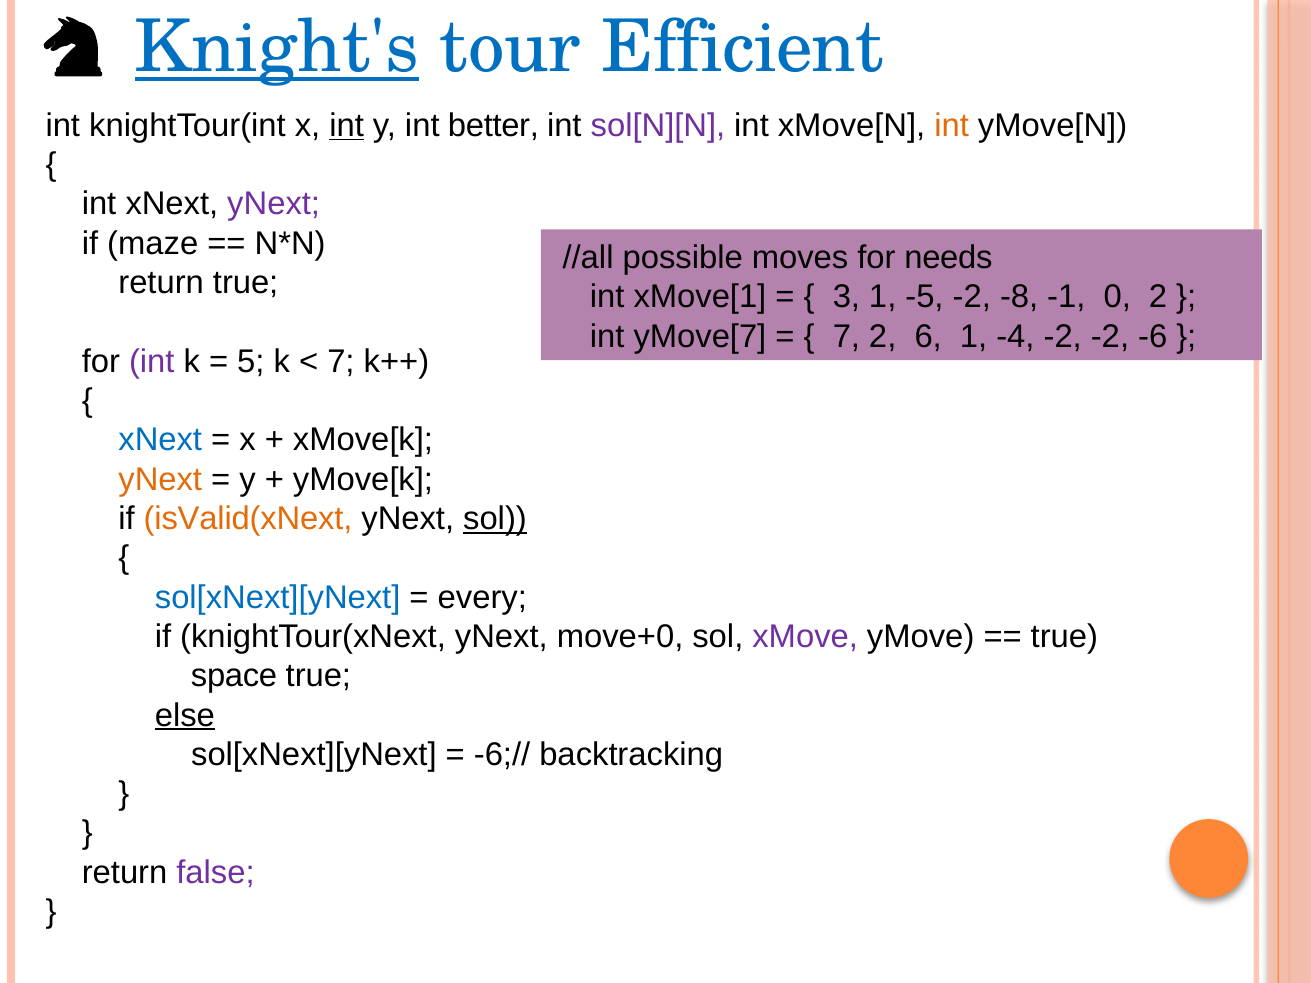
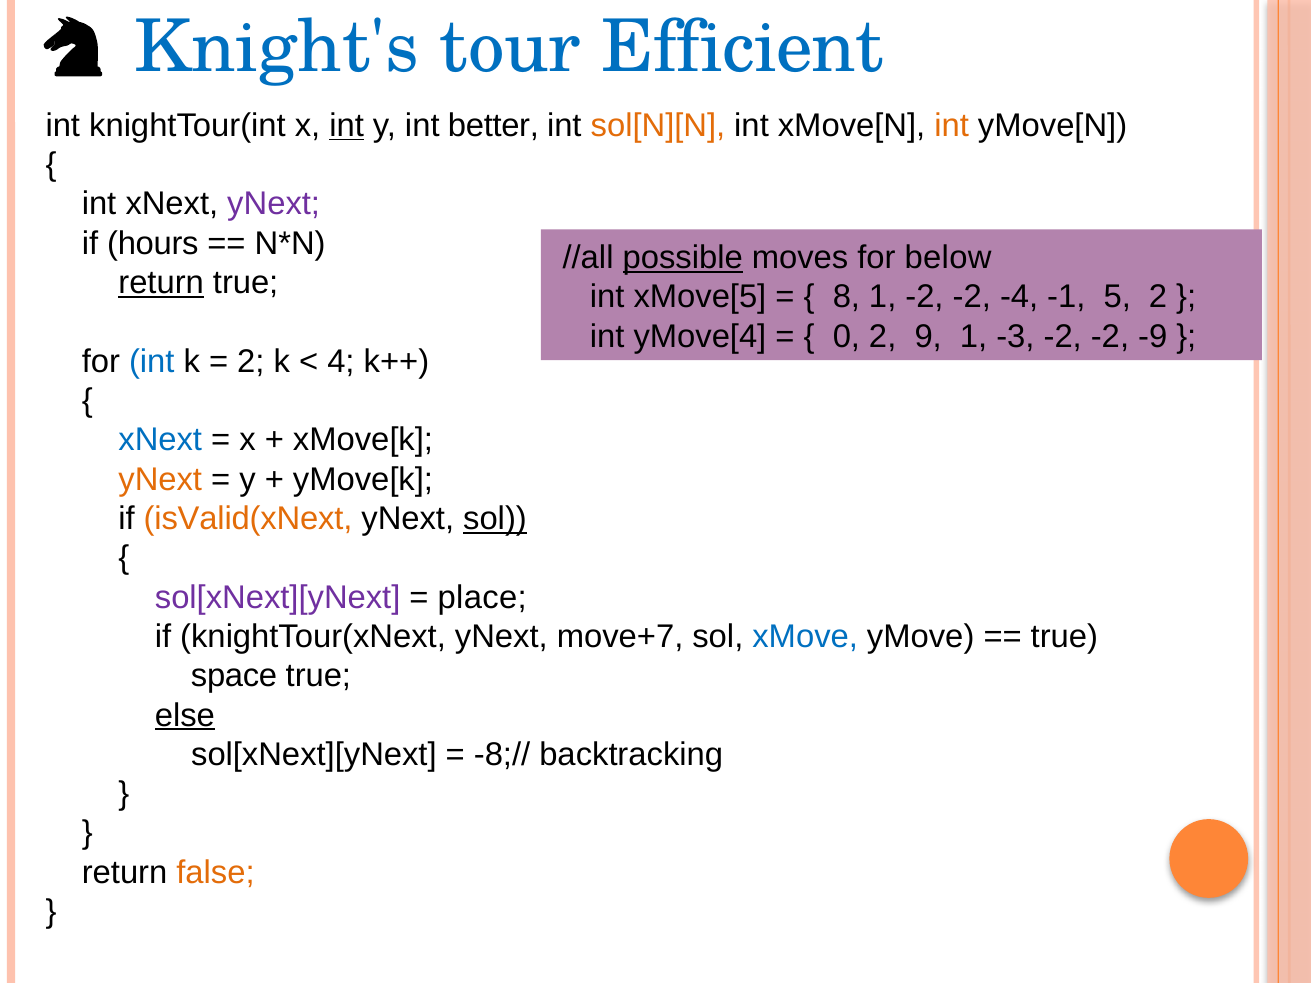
Knight's underline: present -> none
sol[N][N colour: purple -> orange
maze: maze -> hours
possible underline: none -> present
needs: needs -> below
return at (161, 283) underline: none -> present
xMove[1: xMove[1 -> xMove[5
3: 3 -> 8
1 -5: -5 -> -2
-8: -8 -> -4
0: 0 -> 5
yMove[7: yMove[7 -> yMove[4
7 at (846, 336): 7 -> 0
6: 6 -> 9
-4: -4 -> -3
-6: -6 -> -9
int at (152, 361) colour: purple -> blue
5 at (251, 361): 5 -> 2
7 at (341, 361): 7 -> 4
sol[xNext][yNext at (278, 597) colour: blue -> purple
every: every -> place
move+0: move+0 -> move+7
xMove colour: purple -> blue
-6;//: -6;// -> -8;//
false colour: purple -> orange
